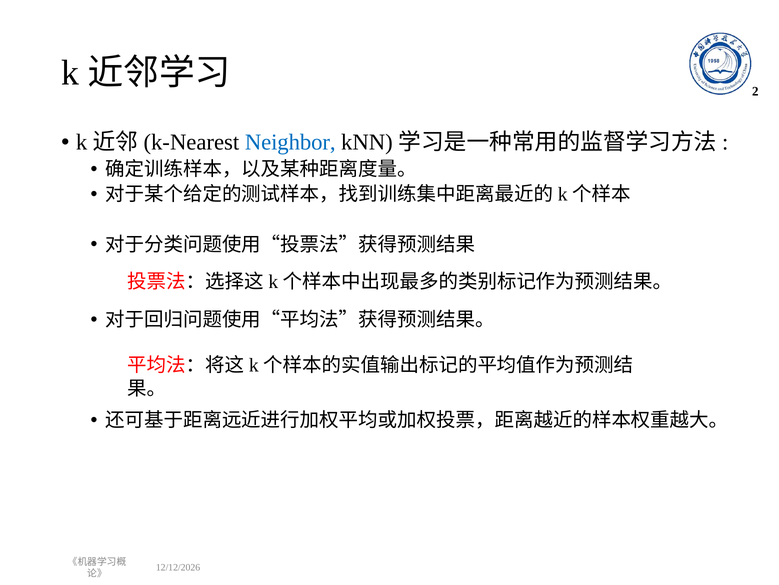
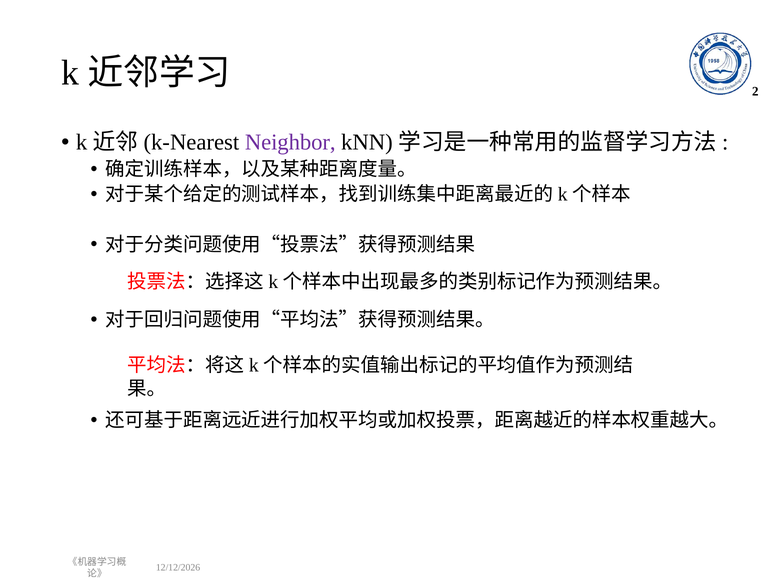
Neighbor colour: blue -> purple
